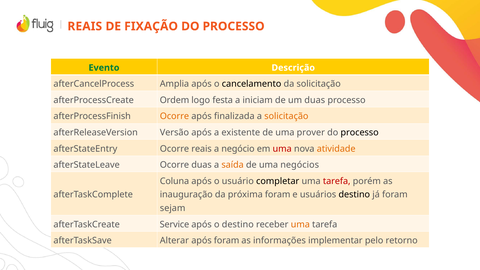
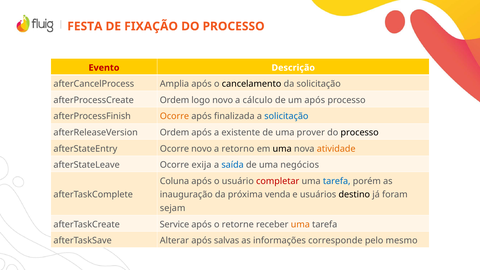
REAIS at (85, 26): REAIS -> FESTA
Evento colour: green -> red
logo festa: festa -> novo
iniciam: iniciam -> cálculo
um duas: duas -> após
solicitação at (286, 116) colour: orange -> blue
afterReleaseVersion Versão: Versão -> Ordem
Ocorre reais: reais -> novo
negócio: negócio -> retorno
uma at (282, 149) colour: red -> black
Ocorre duas: duas -> exija
saída colour: orange -> blue
completar colour: black -> red
tarefa at (337, 181) colour: red -> blue
próxima foram: foram -> venda
o destino: destino -> retorne
após foram: foram -> salvas
implementar: implementar -> corresponde
retorno: retorno -> mesmo
